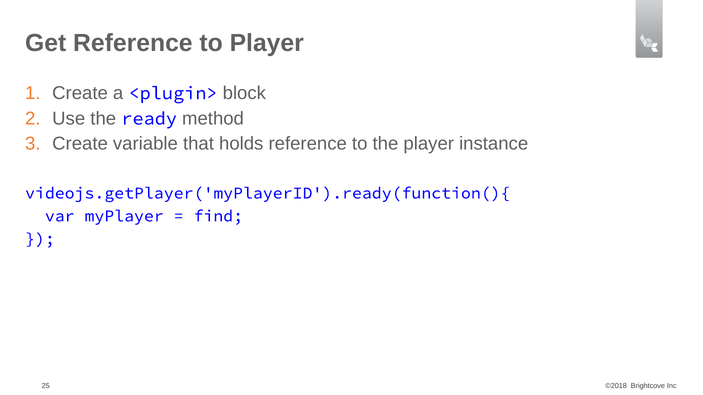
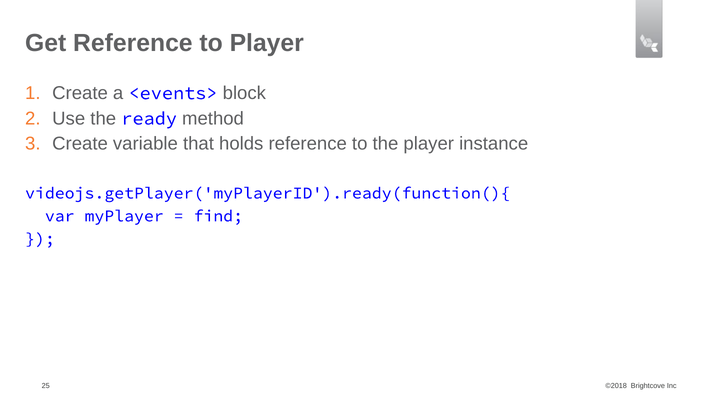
<plugin>: <plugin> -> <events>
